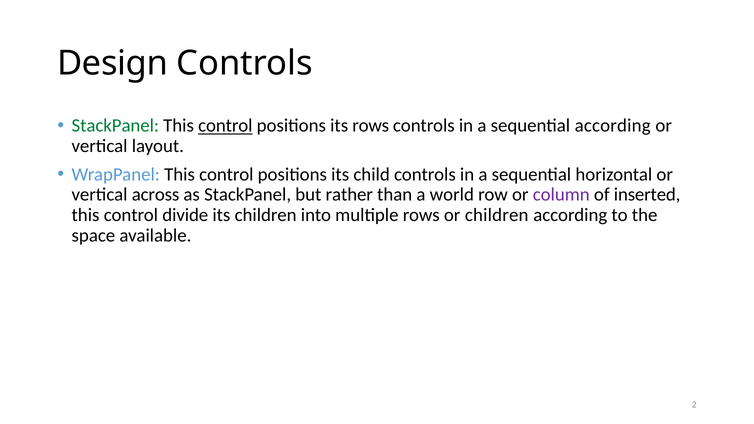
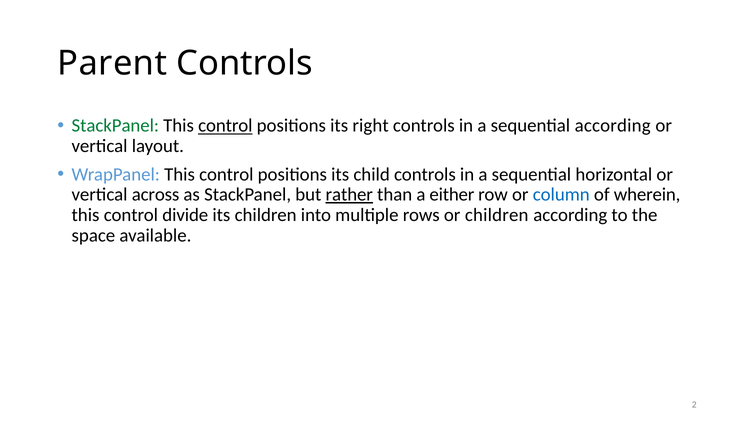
Design: Design -> Parent
its rows: rows -> right
rather underline: none -> present
world: world -> either
column colour: purple -> blue
inserted: inserted -> wherein
